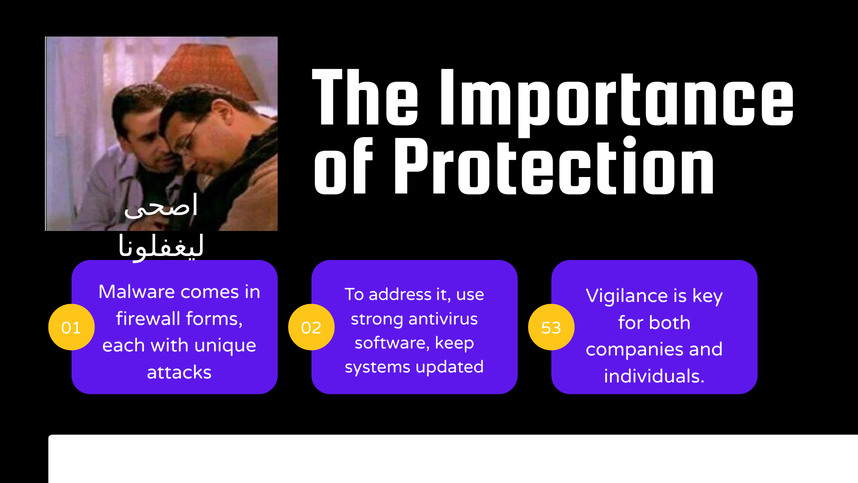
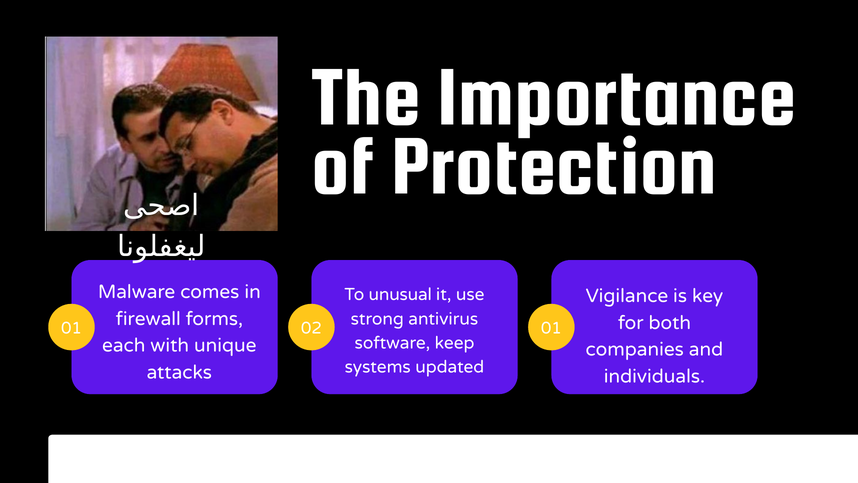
address: address -> unusual
02 53: 53 -> 01
